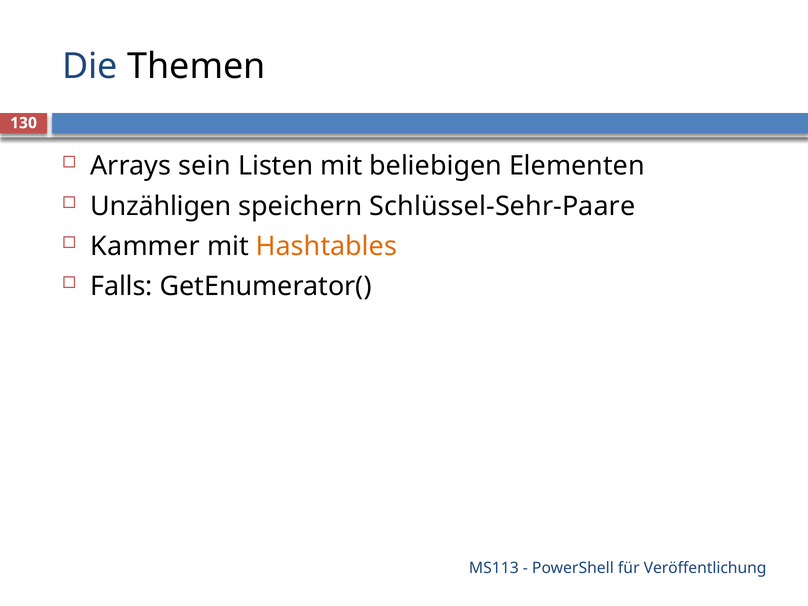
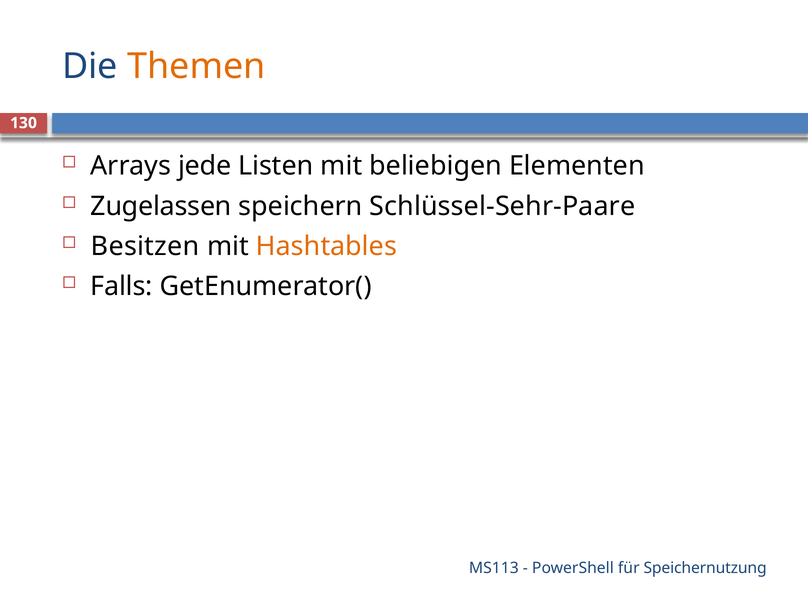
Themen colour: black -> orange
sein: sein -> jede
Unzähligen: Unzähligen -> Zugelassen
Kammer: Kammer -> Besitzen
Veröffentlichung: Veröffentlichung -> Speichernutzung
